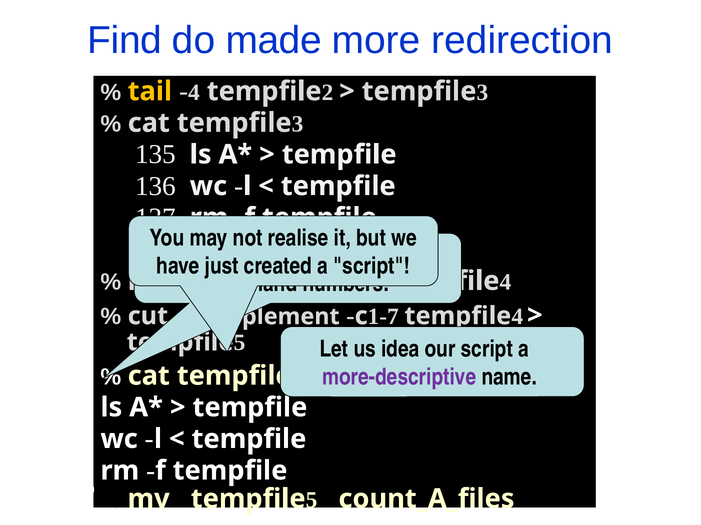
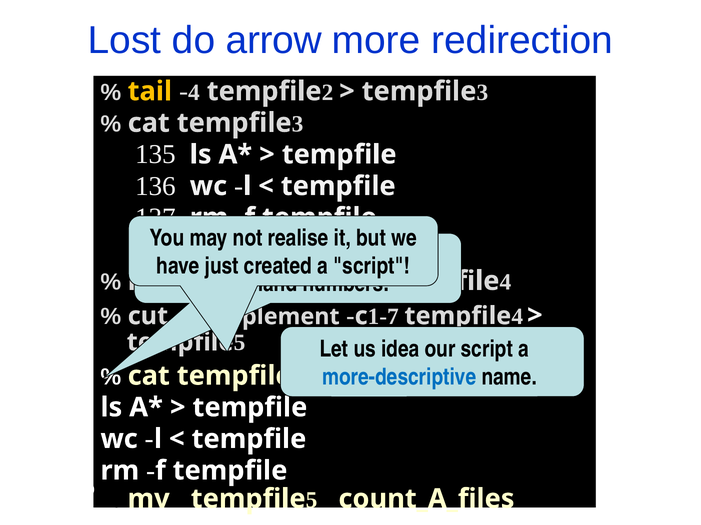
Find: Find -> Lost
made: made -> arrow
more-descriptive colour: purple -> blue
